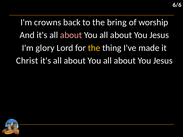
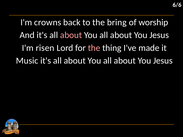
glory: glory -> risen
the at (94, 48) colour: yellow -> pink
Christ: Christ -> Music
